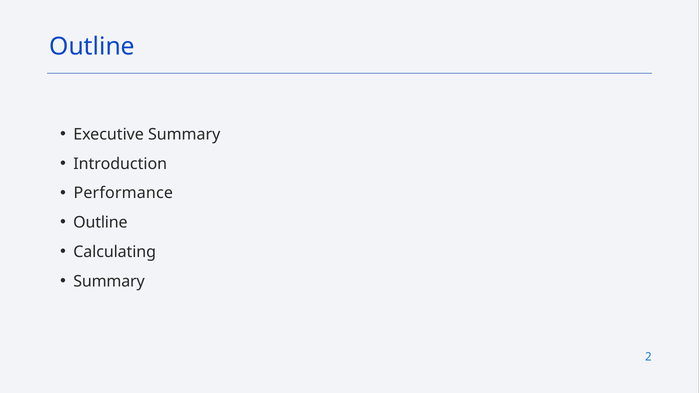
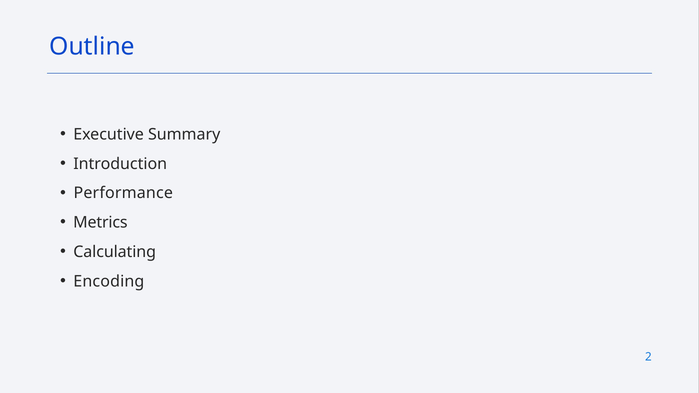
Outline at (100, 223): Outline -> Metrics
Summary at (109, 281): Summary -> Encoding
